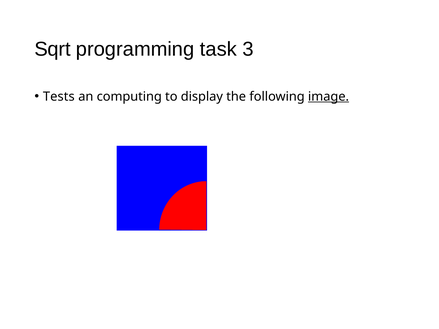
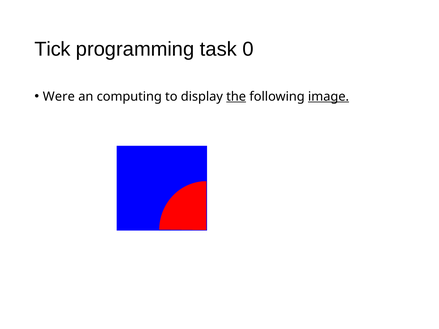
Sqrt: Sqrt -> Tick
3: 3 -> 0
Tests: Tests -> Were
the underline: none -> present
